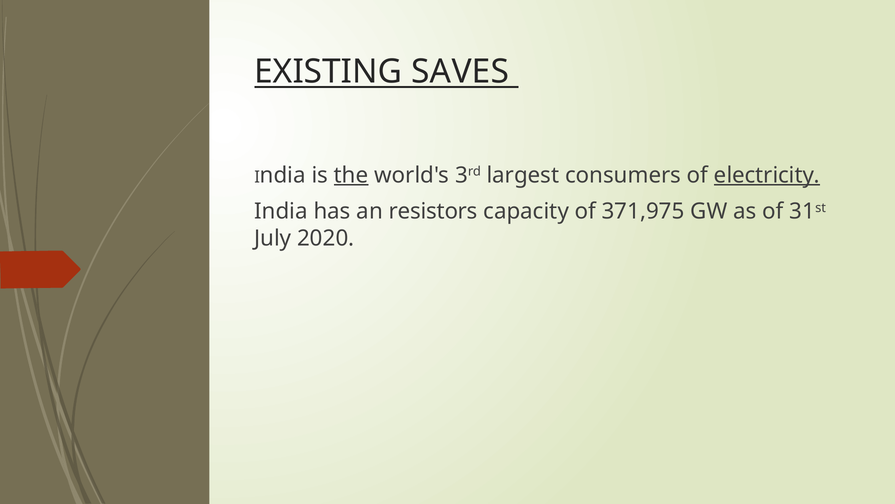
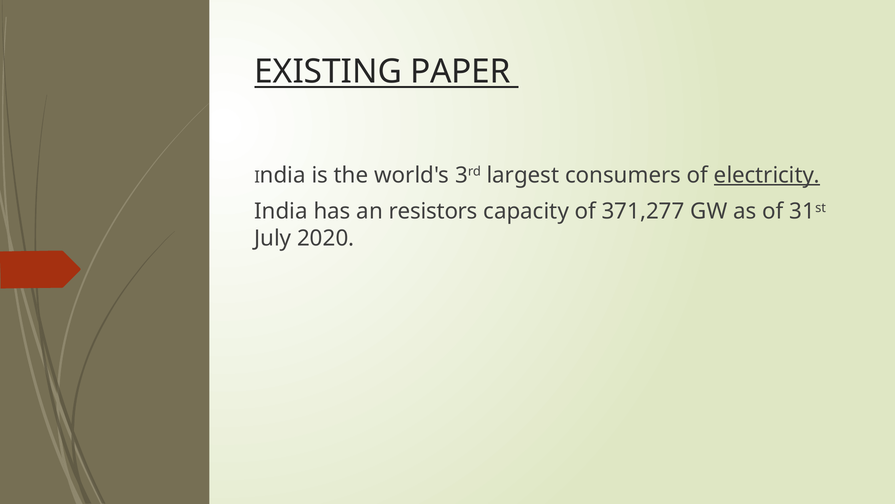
SAVES: SAVES -> PAPER
the underline: present -> none
371,975: 371,975 -> 371,277
